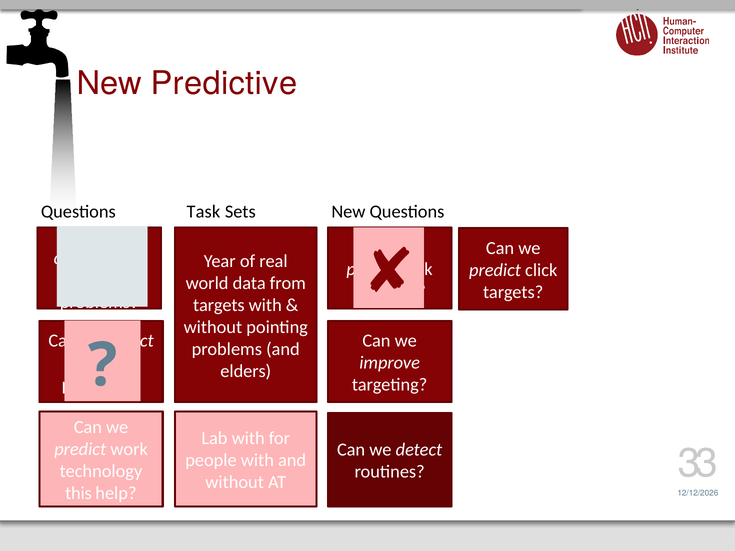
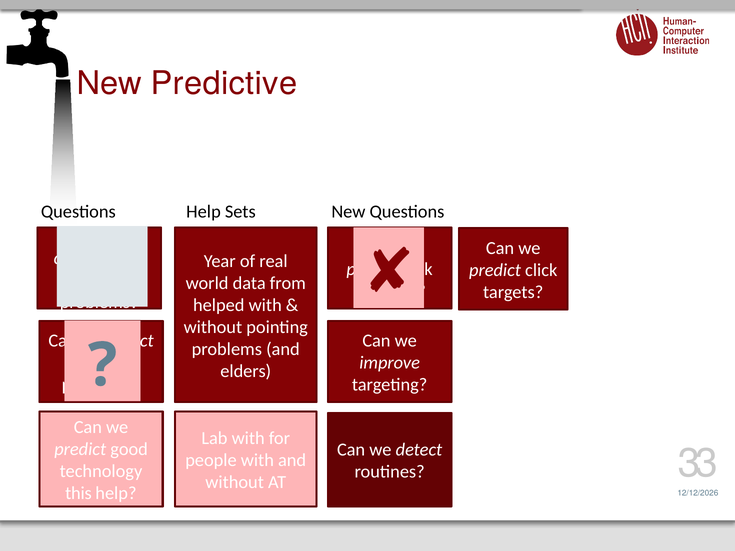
Task at (203, 212): Task -> Help
targets at (219, 305): targets -> helped
work: work -> good
